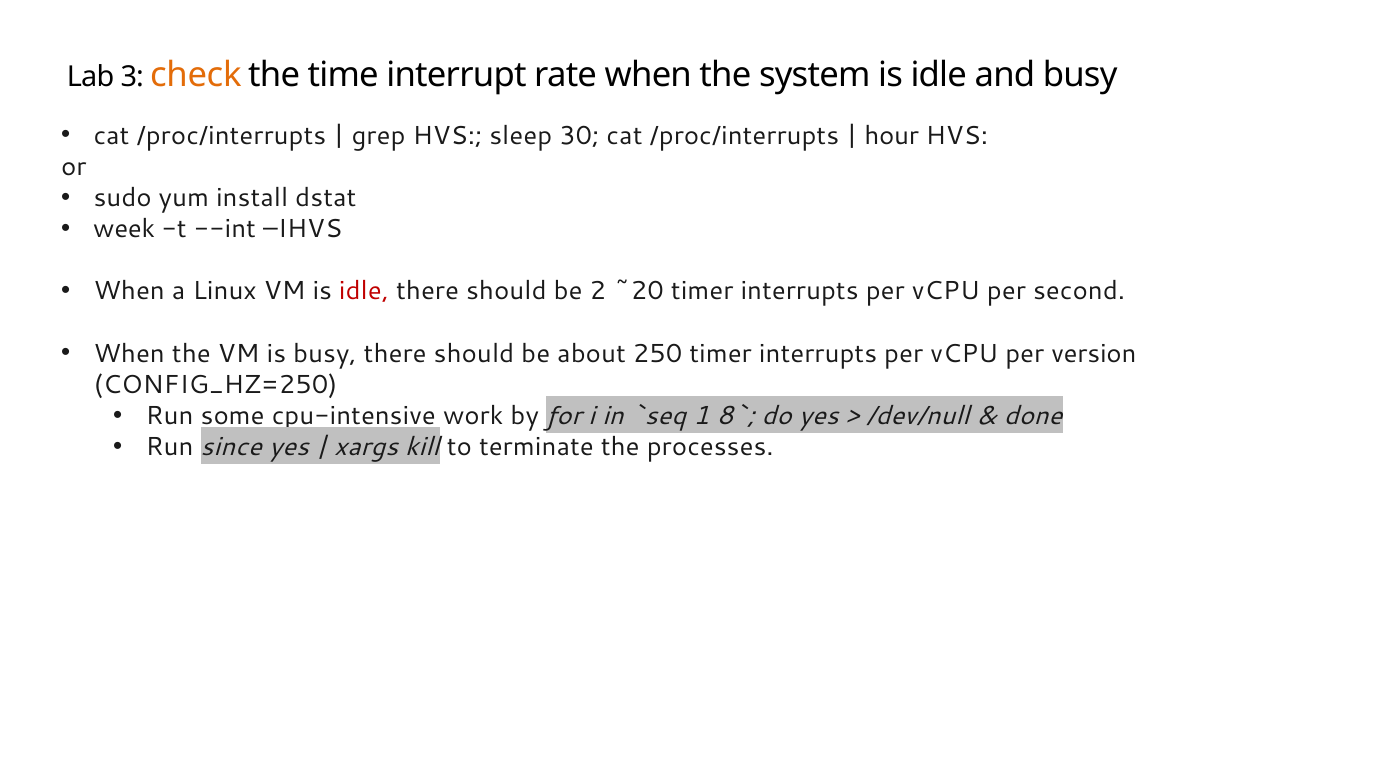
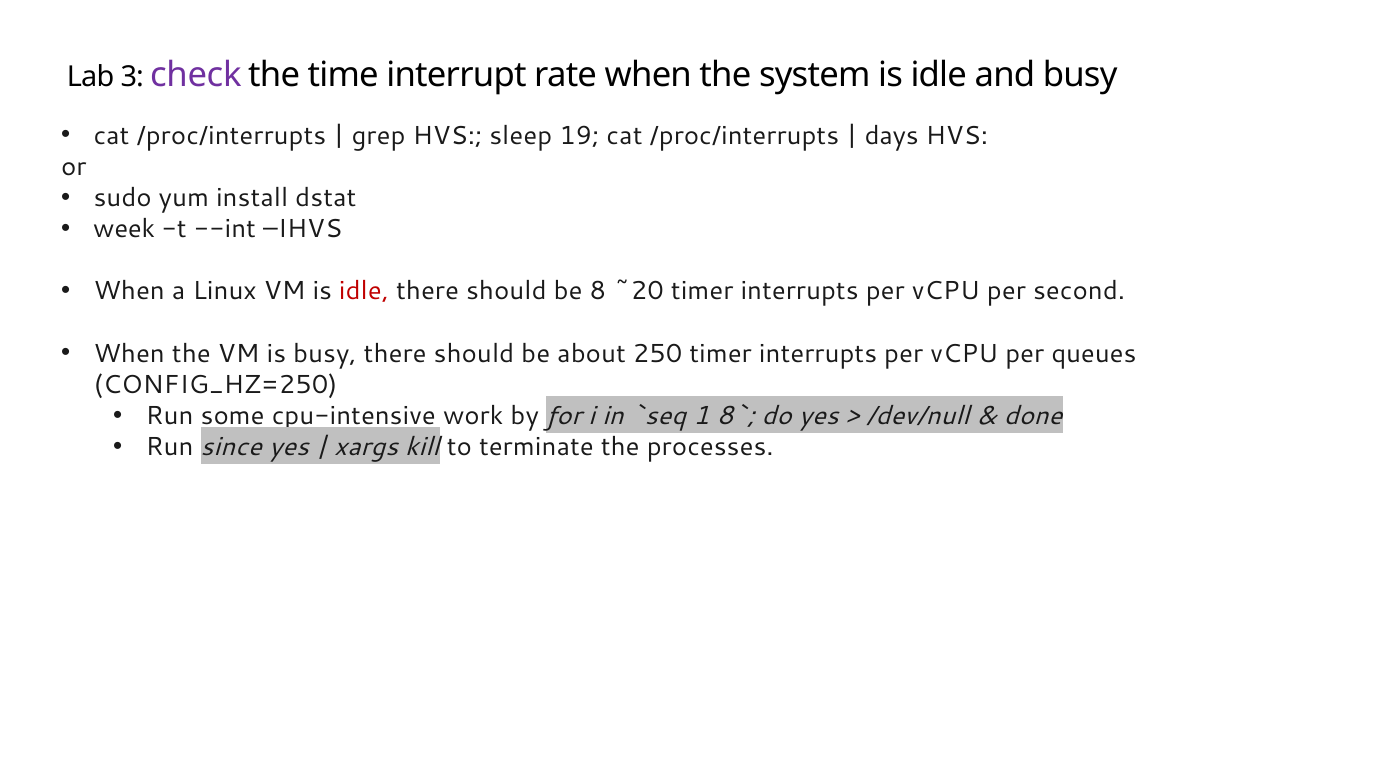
check colour: orange -> purple
30: 30 -> 19
hour: hour -> days
2: 2 -> 8
version: version -> queues
